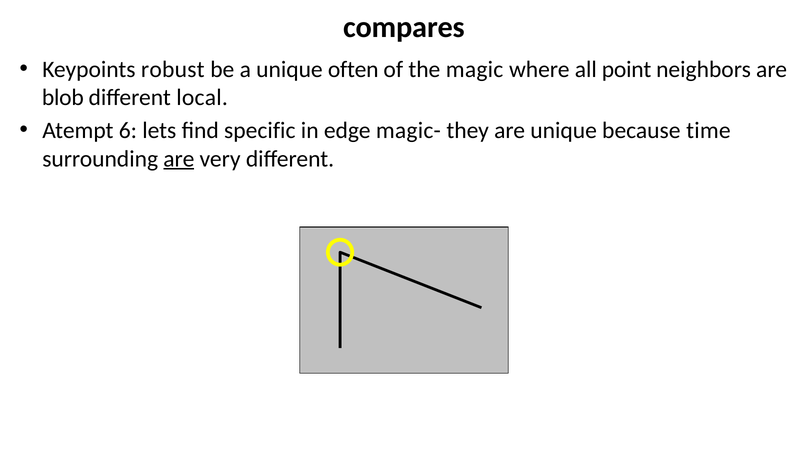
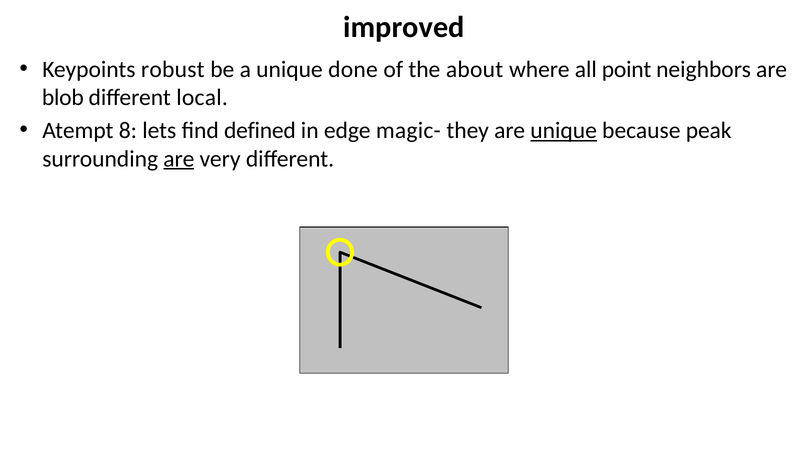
compares: compares -> improved
often: often -> done
magic: magic -> about
6: 6 -> 8
specific: specific -> defined
unique at (564, 131) underline: none -> present
time: time -> peak
